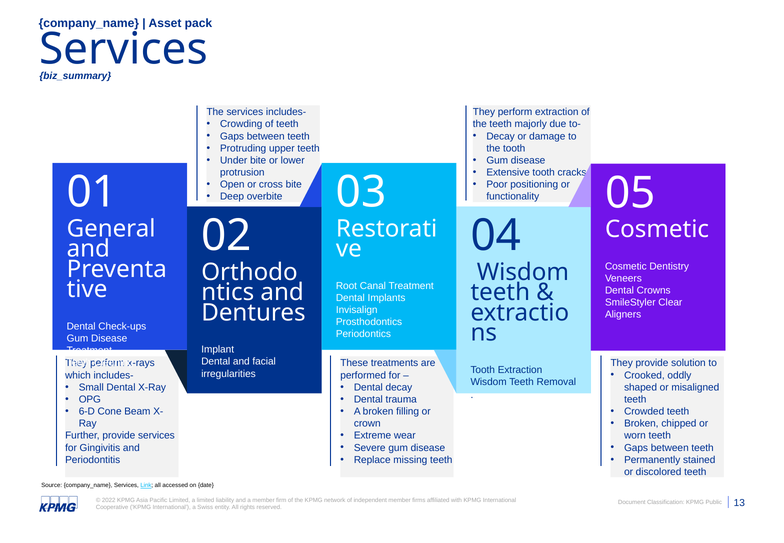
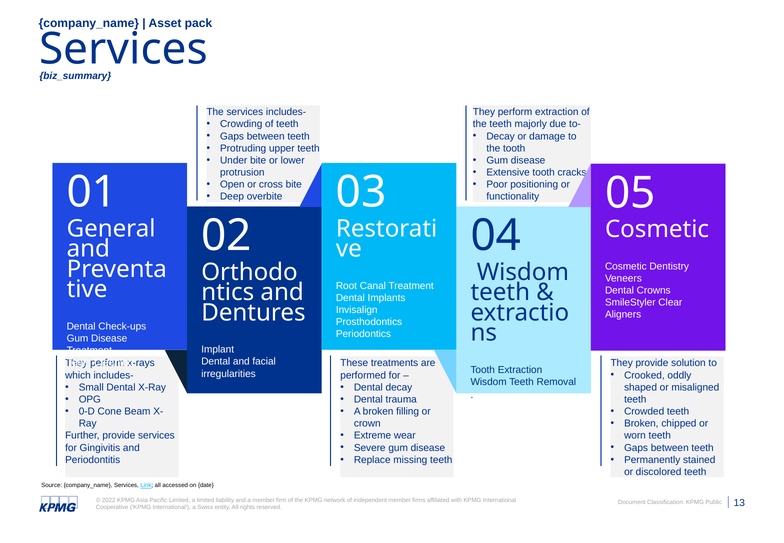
6-D: 6-D -> 0-D
